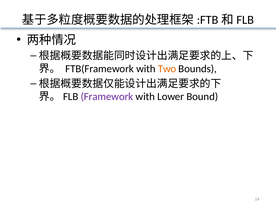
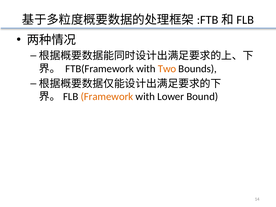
Framework colour: purple -> orange
